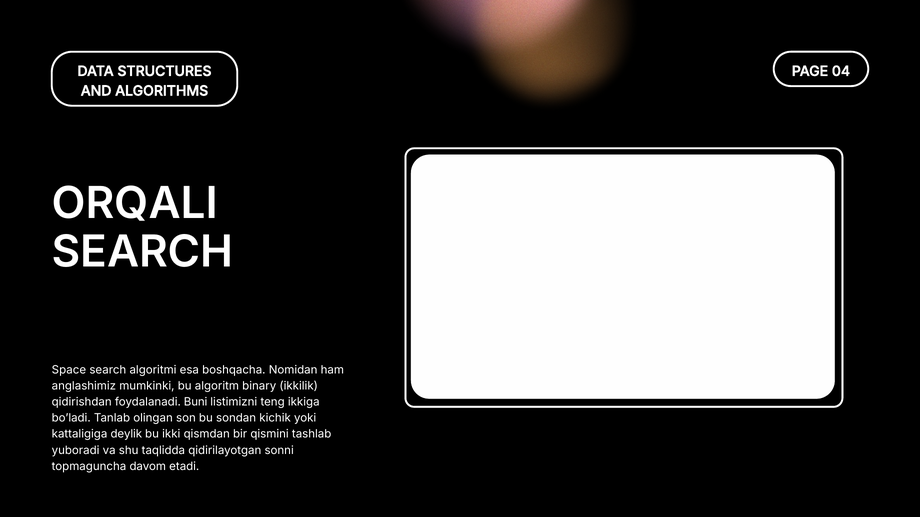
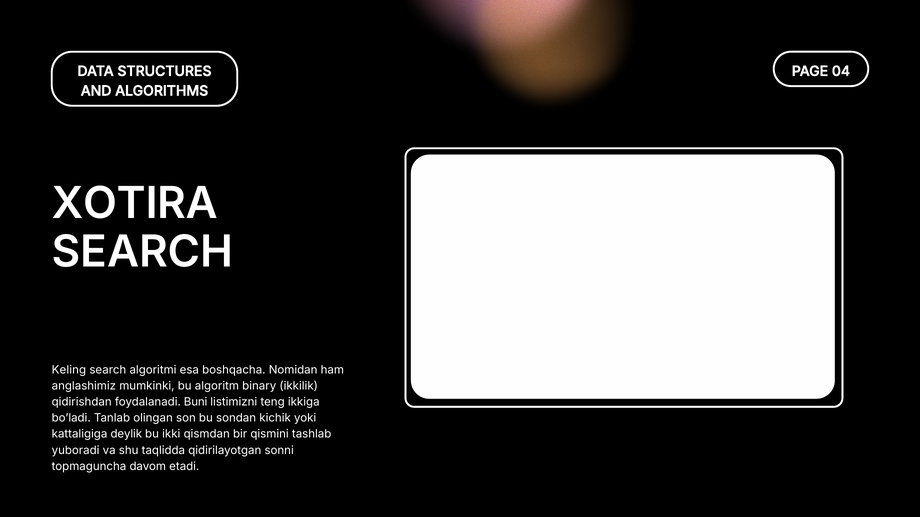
ORQALI: ORQALI -> XOTIRA
Space: Space -> Keling
